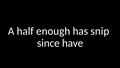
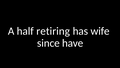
enough: enough -> retiring
snip: snip -> wife
